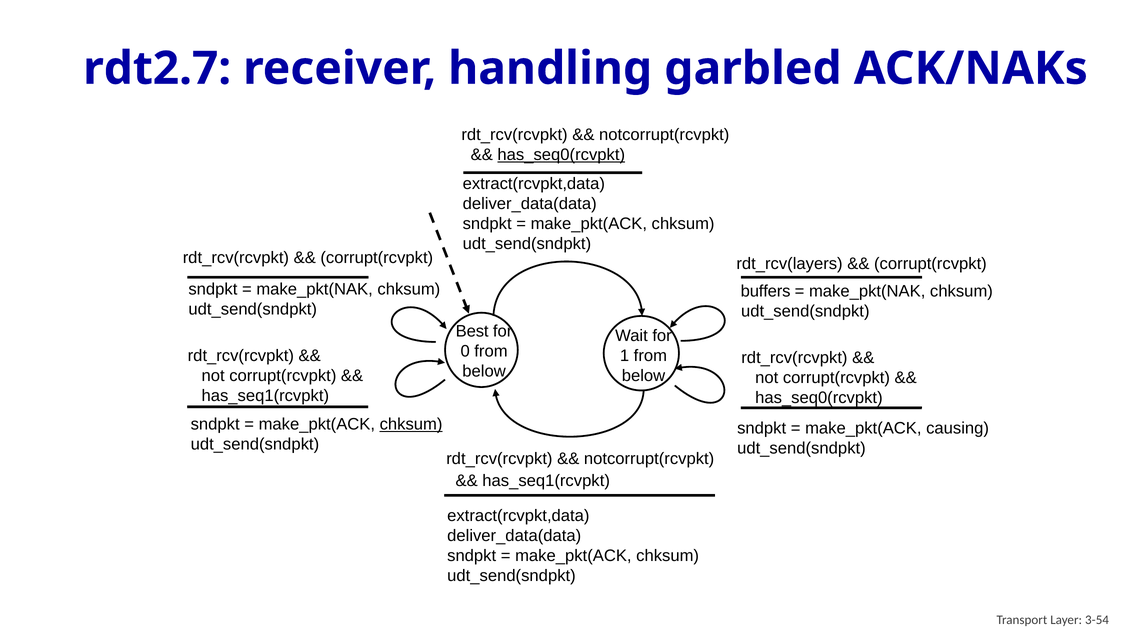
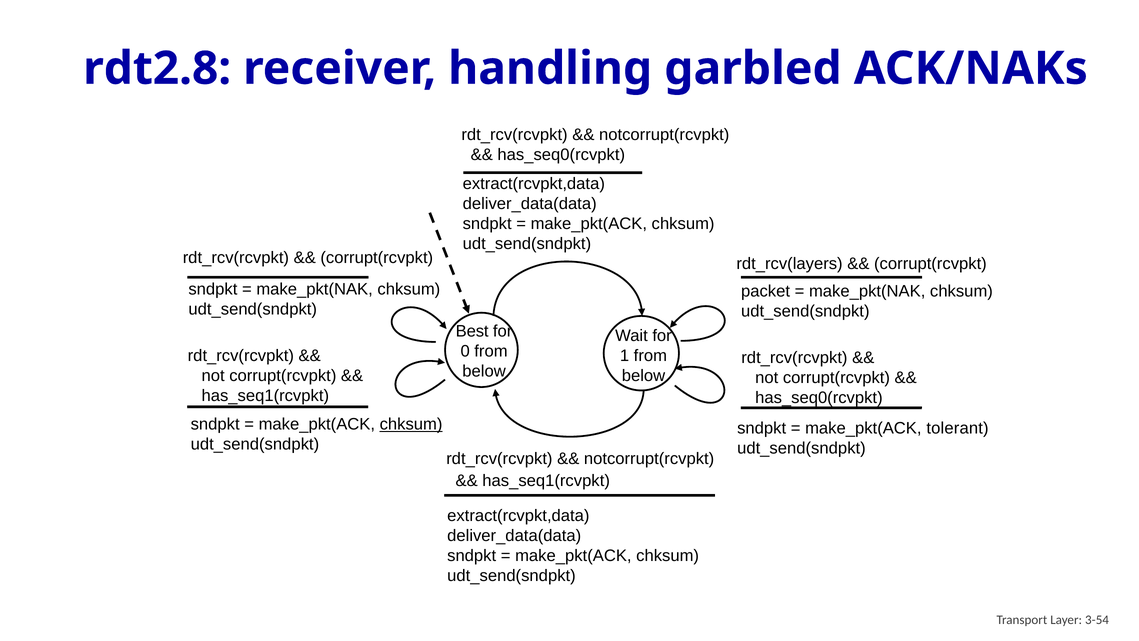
rdt2.7: rdt2.7 -> rdt2.8
has_seq0(rcvpkt at (561, 155) underline: present -> none
buffers: buffers -> packet
causing: causing -> tolerant
